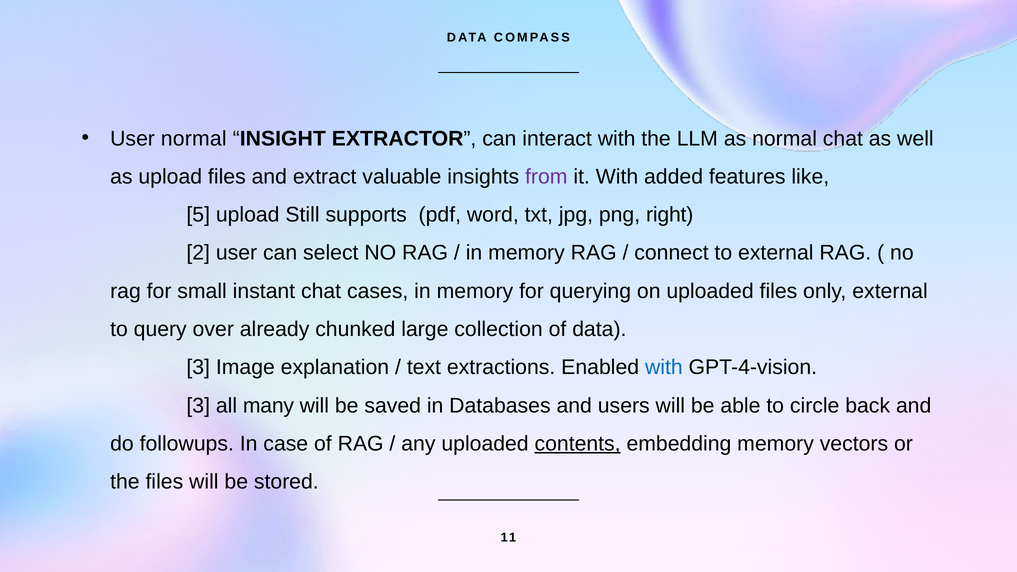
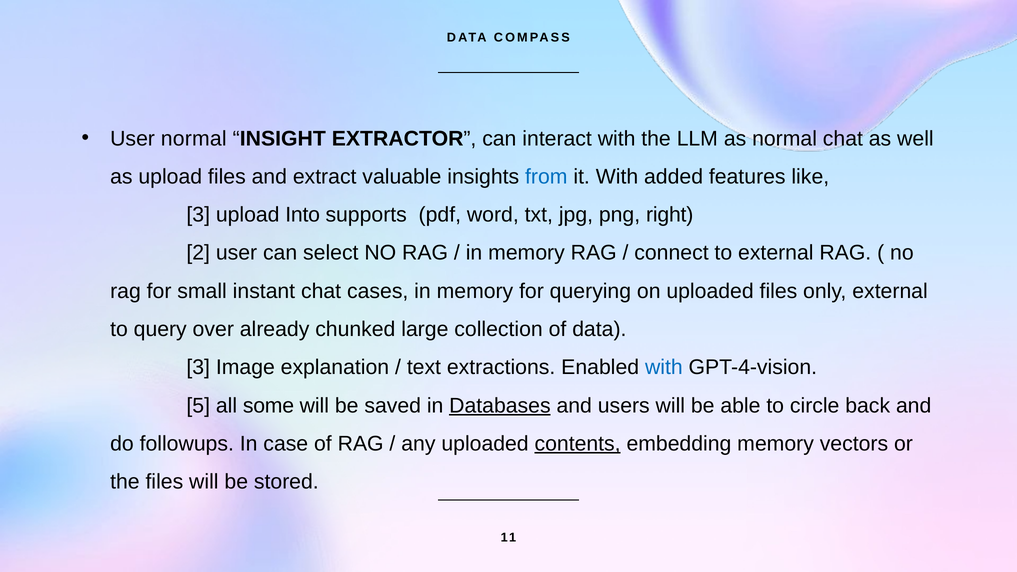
from colour: purple -> blue
5 at (198, 215): 5 -> 3
Still: Still -> Into
3 at (198, 406): 3 -> 5
many: many -> some
Databases underline: none -> present
